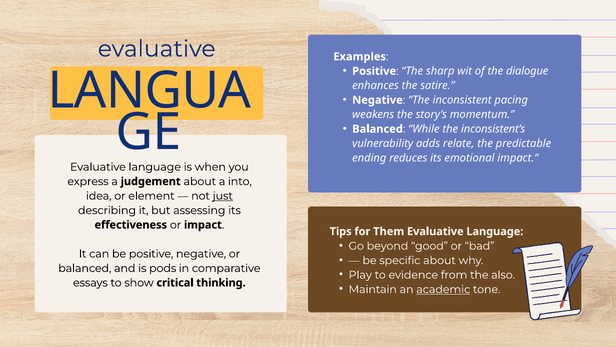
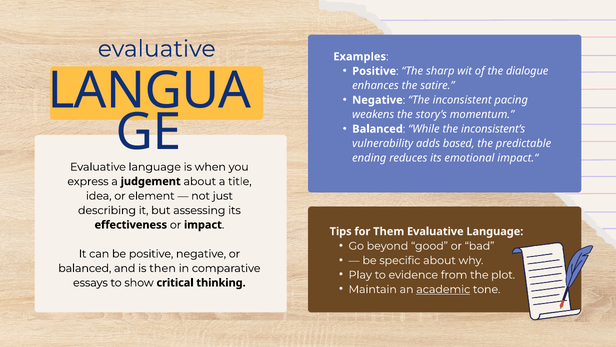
relate: relate -> based
into: into -> title
just underline: present -> none
pods: pods -> then
also: also -> plot
